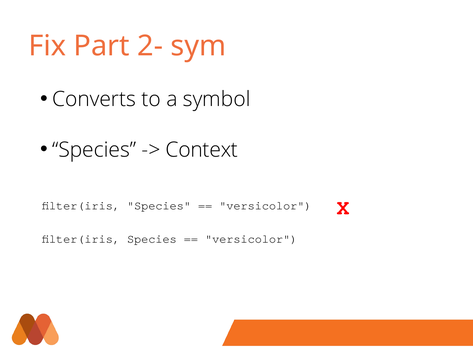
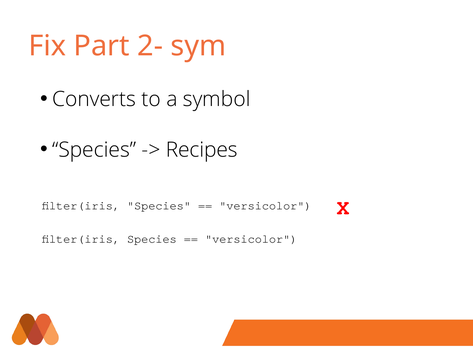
Context: Context -> Recipes
